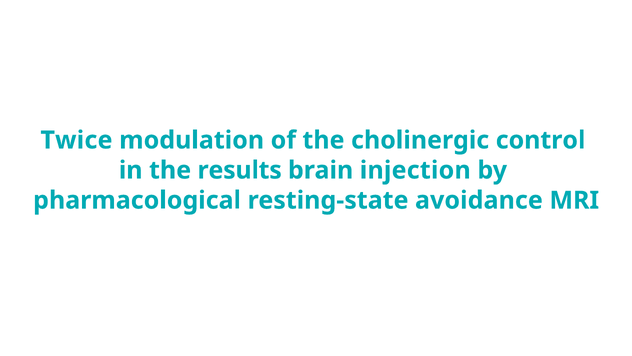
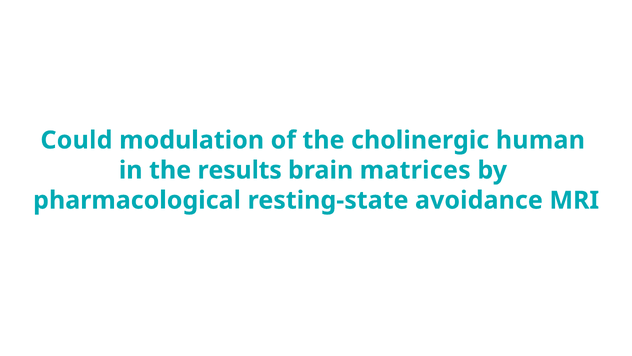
Twice: Twice -> Could
control: control -> human
injection: injection -> matrices
